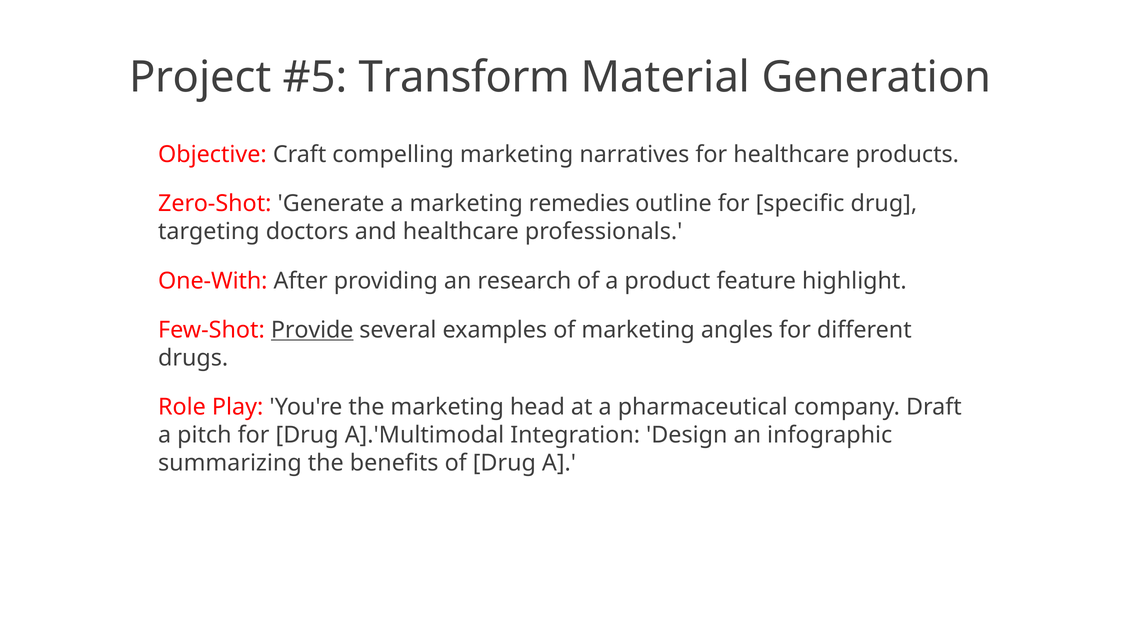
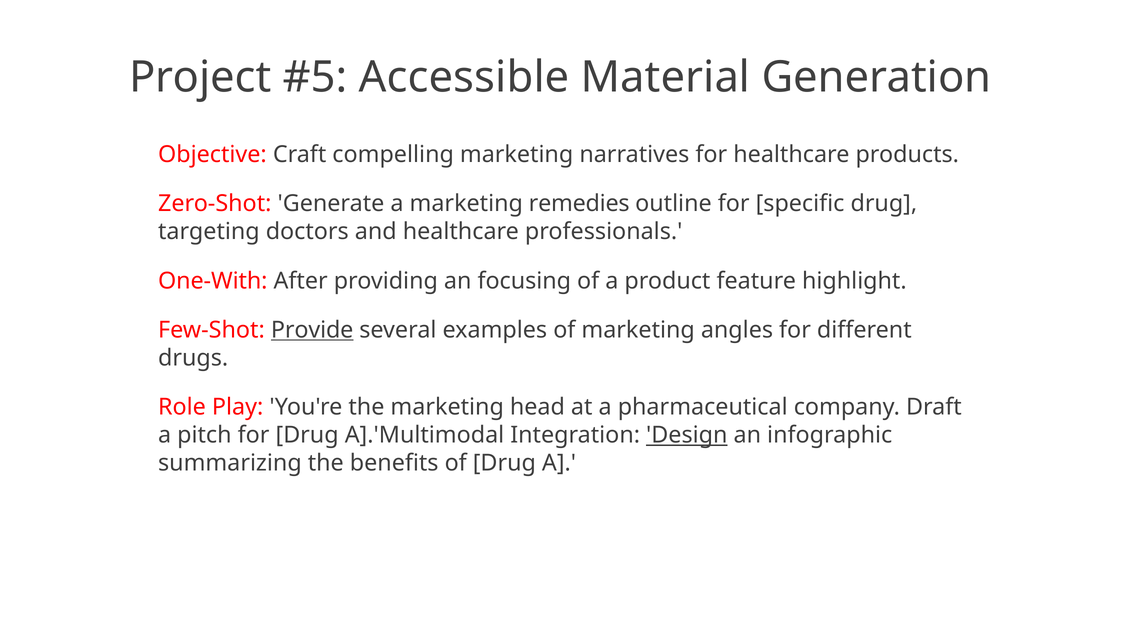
Transform: Transform -> Accessible
research: research -> focusing
Design underline: none -> present
